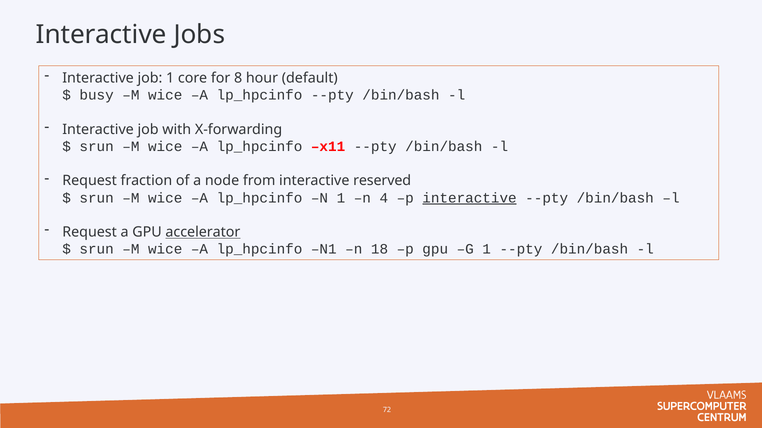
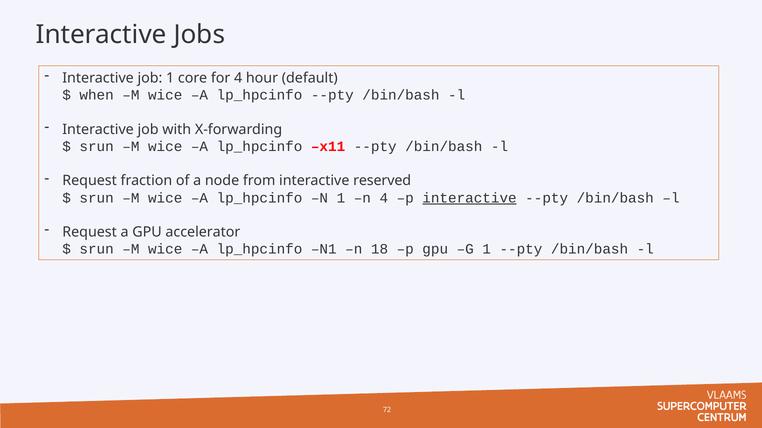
for 8: 8 -> 4
busy: busy -> when
accelerator underline: present -> none
